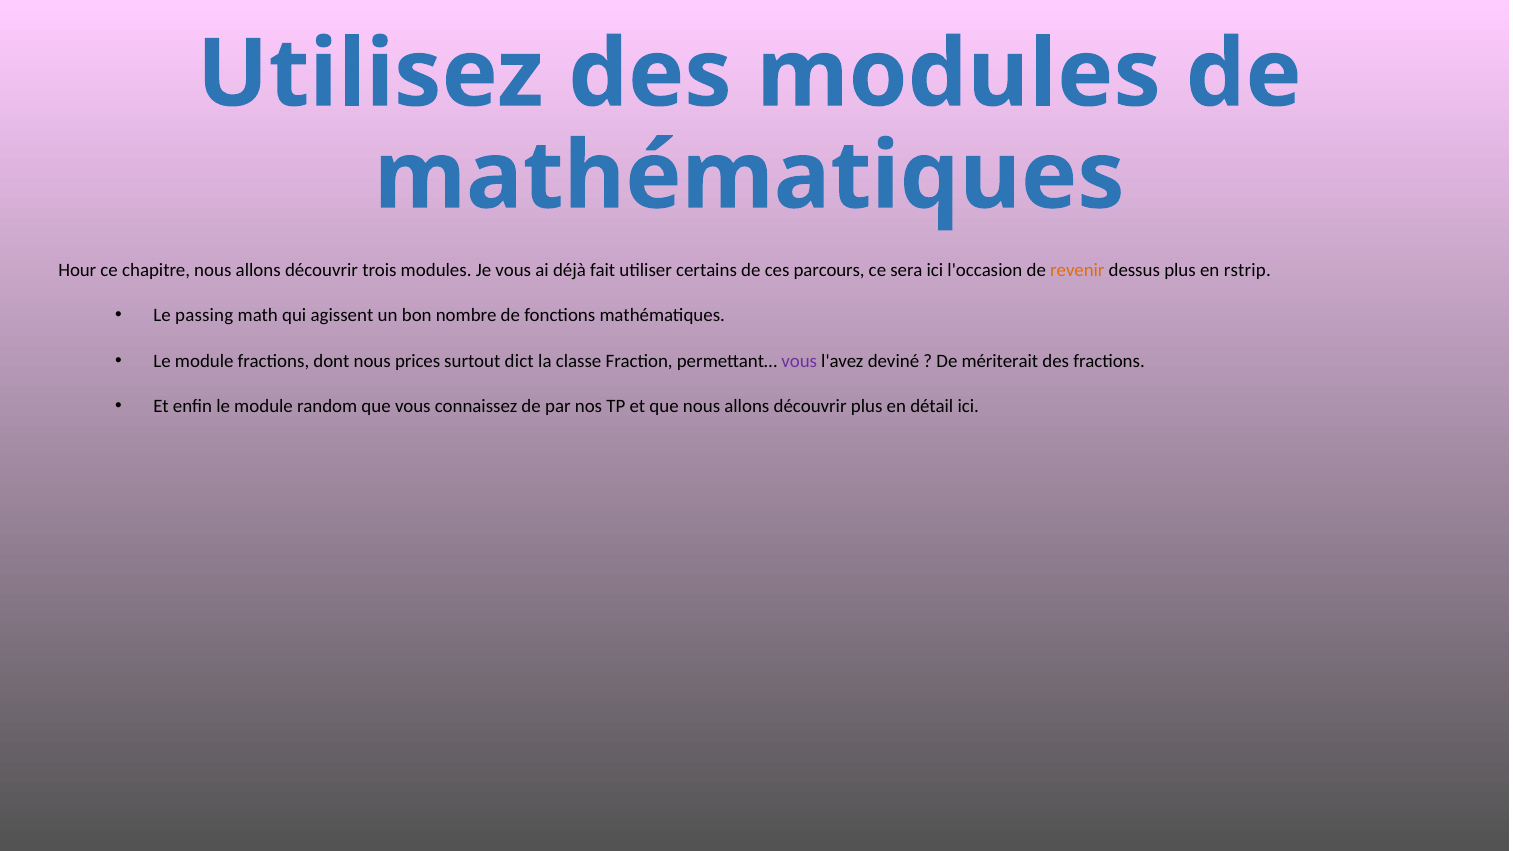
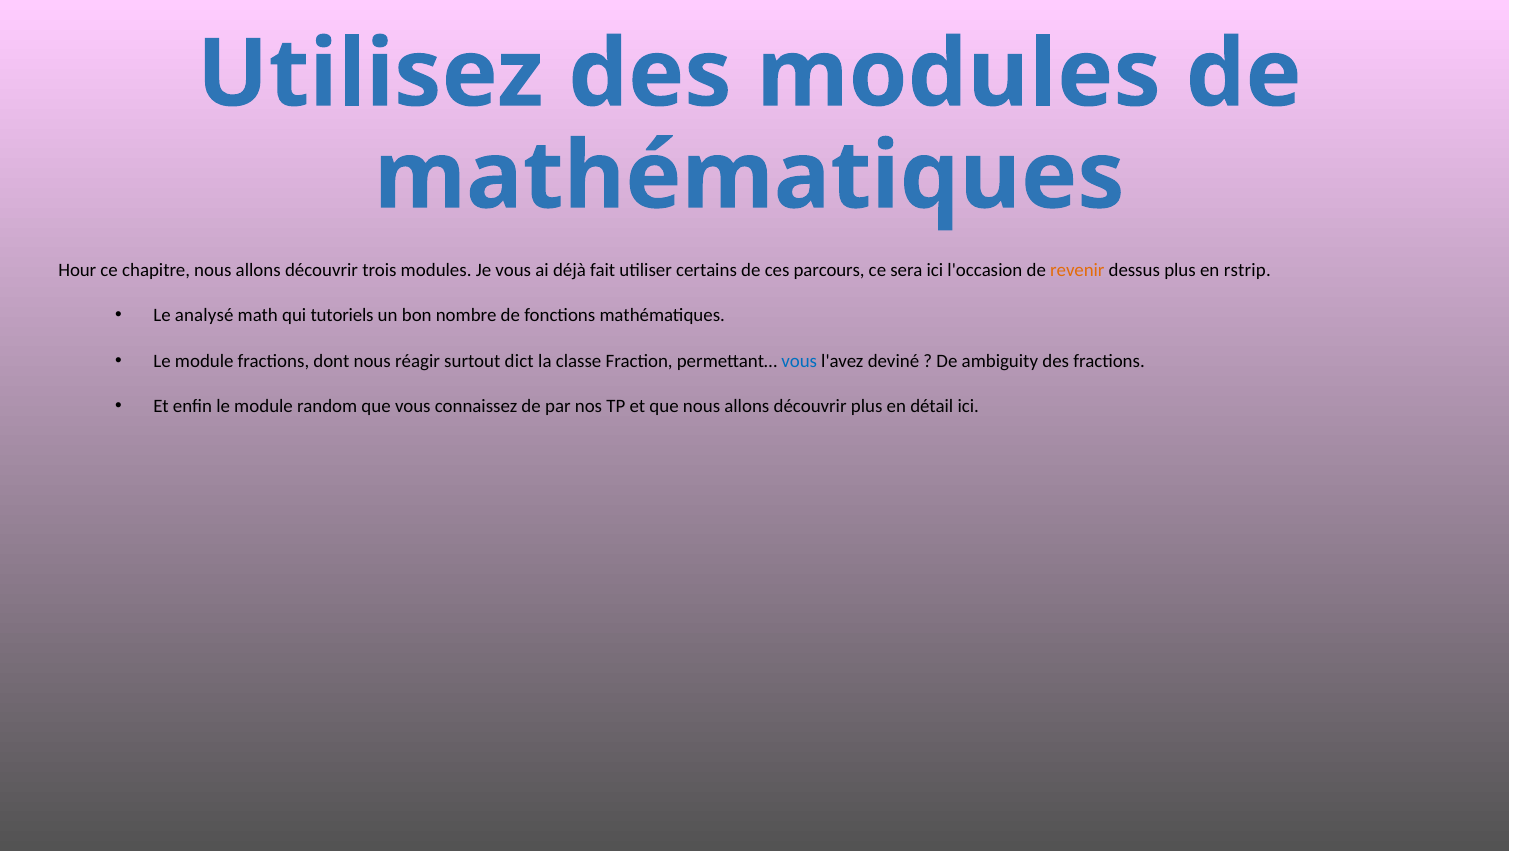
passing: passing -> analysé
agissent: agissent -> tutoriels
prices: prices -> réagir
vous at (799, 361) colour: purple -> blue
mériterait: mériterait -> ambiguity
